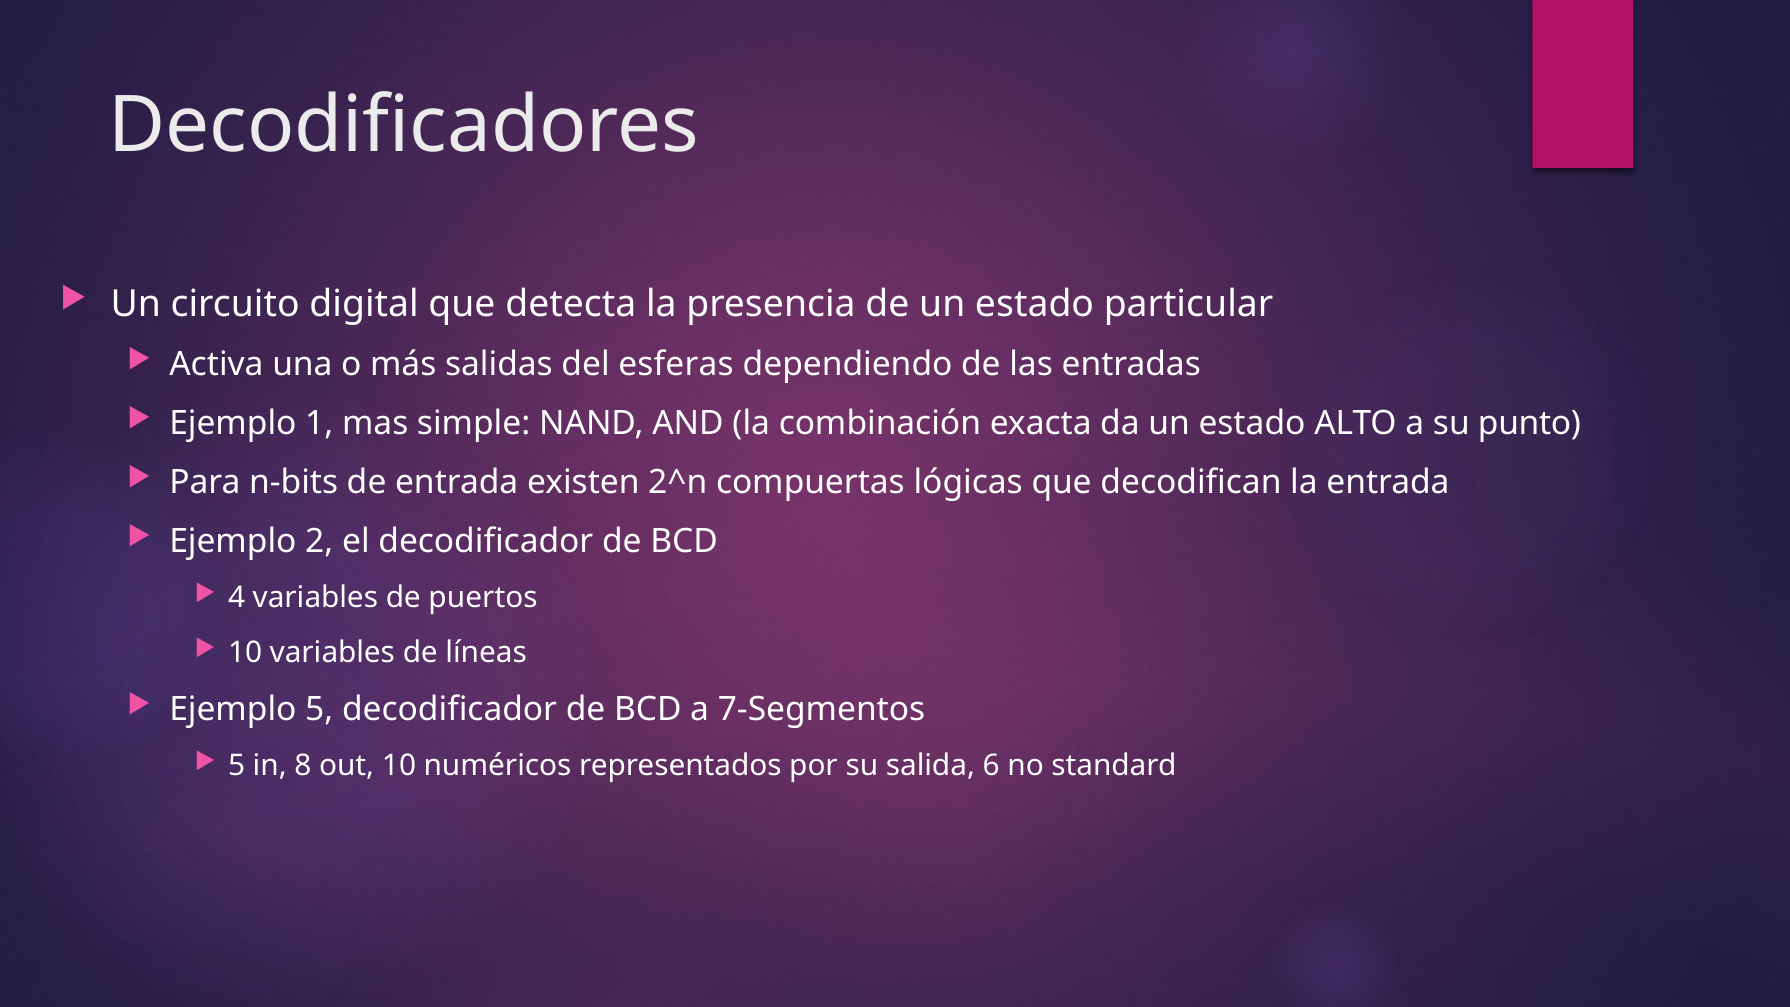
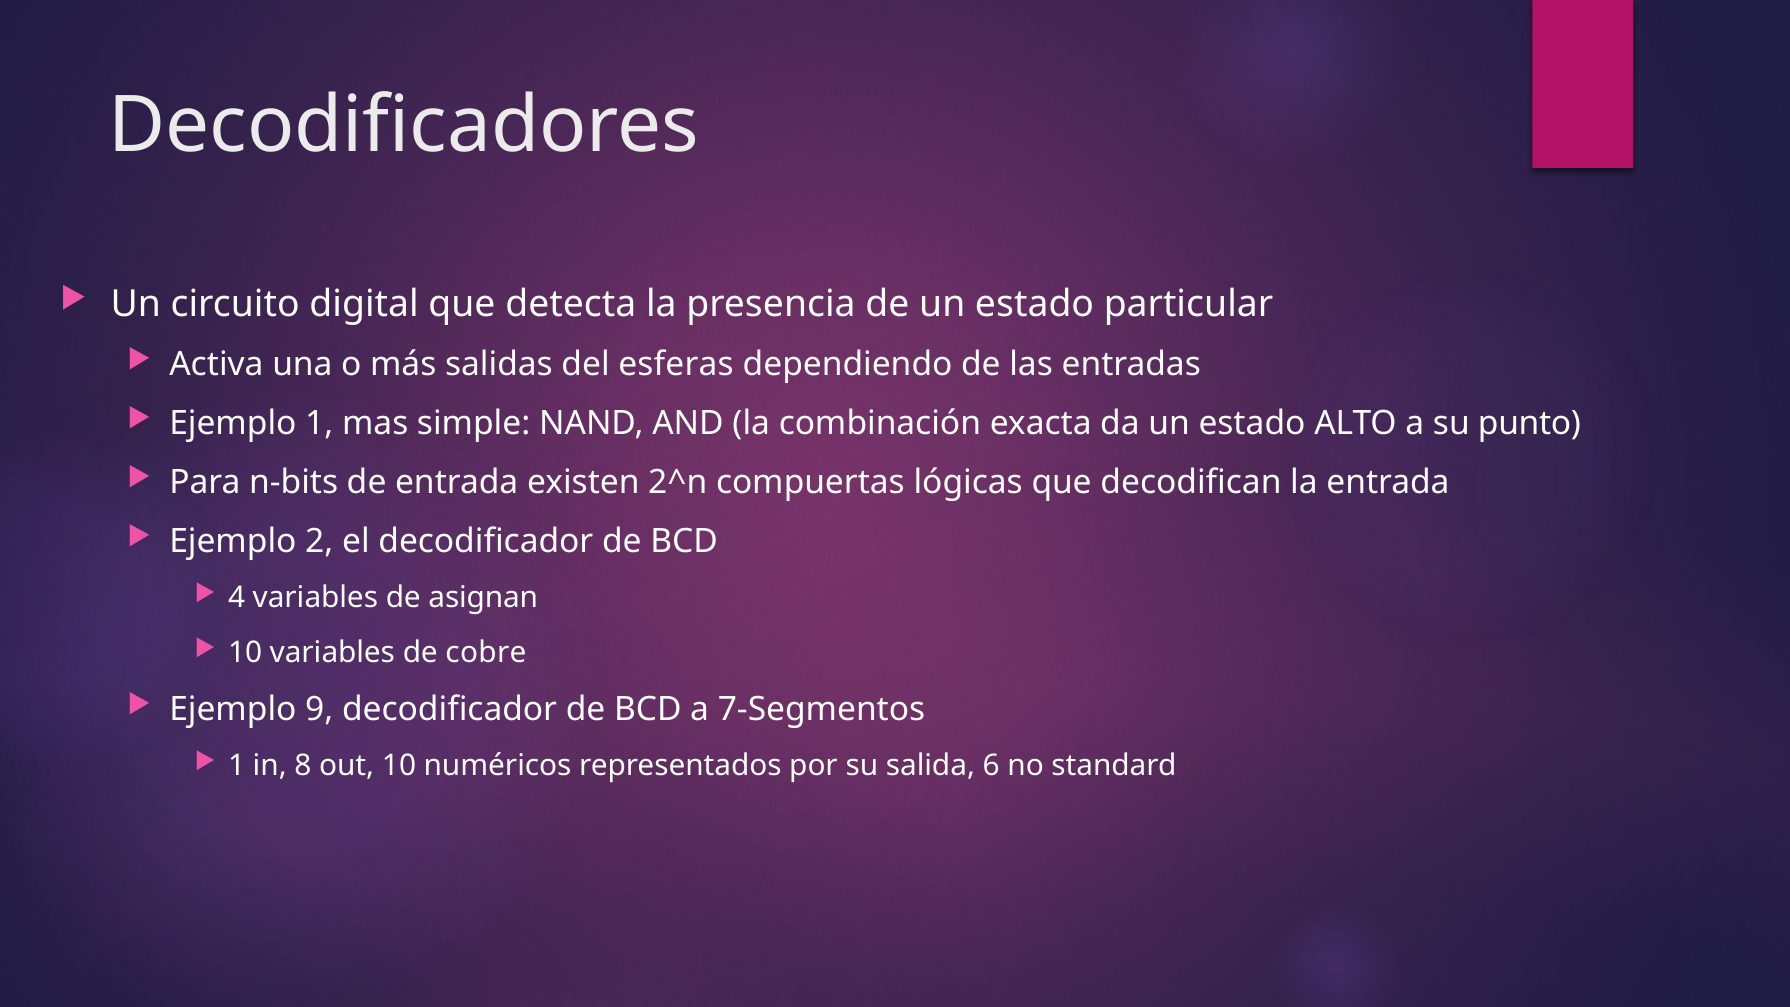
puertos: puertos -> asignan
líneas: líneas -> cobre
Ejemplo 5: 5 -> 9
5 at (237, 766): 5 -> 1
